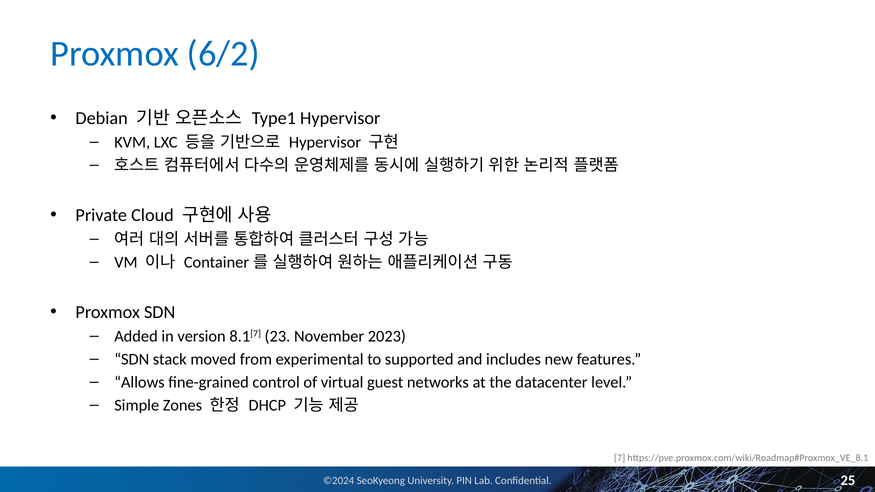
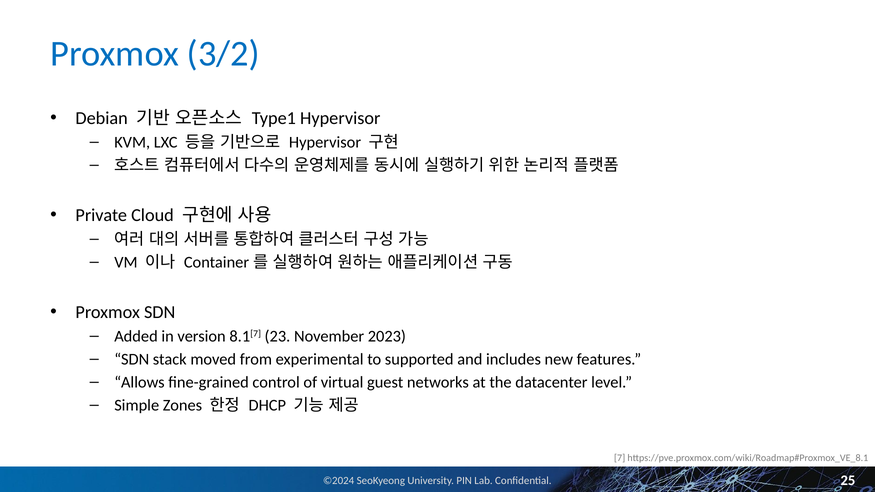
6/2: 6/2 -> 3/2
